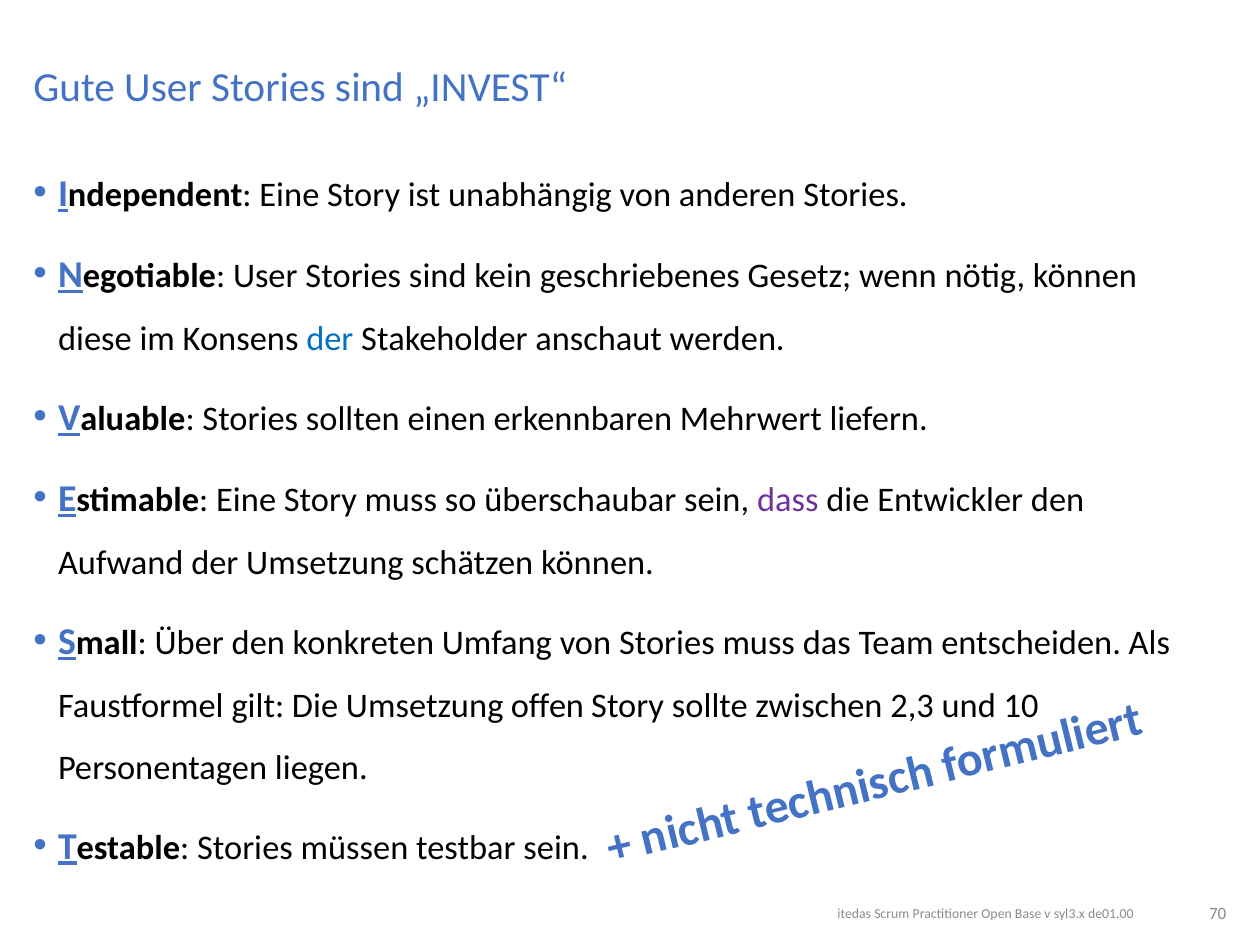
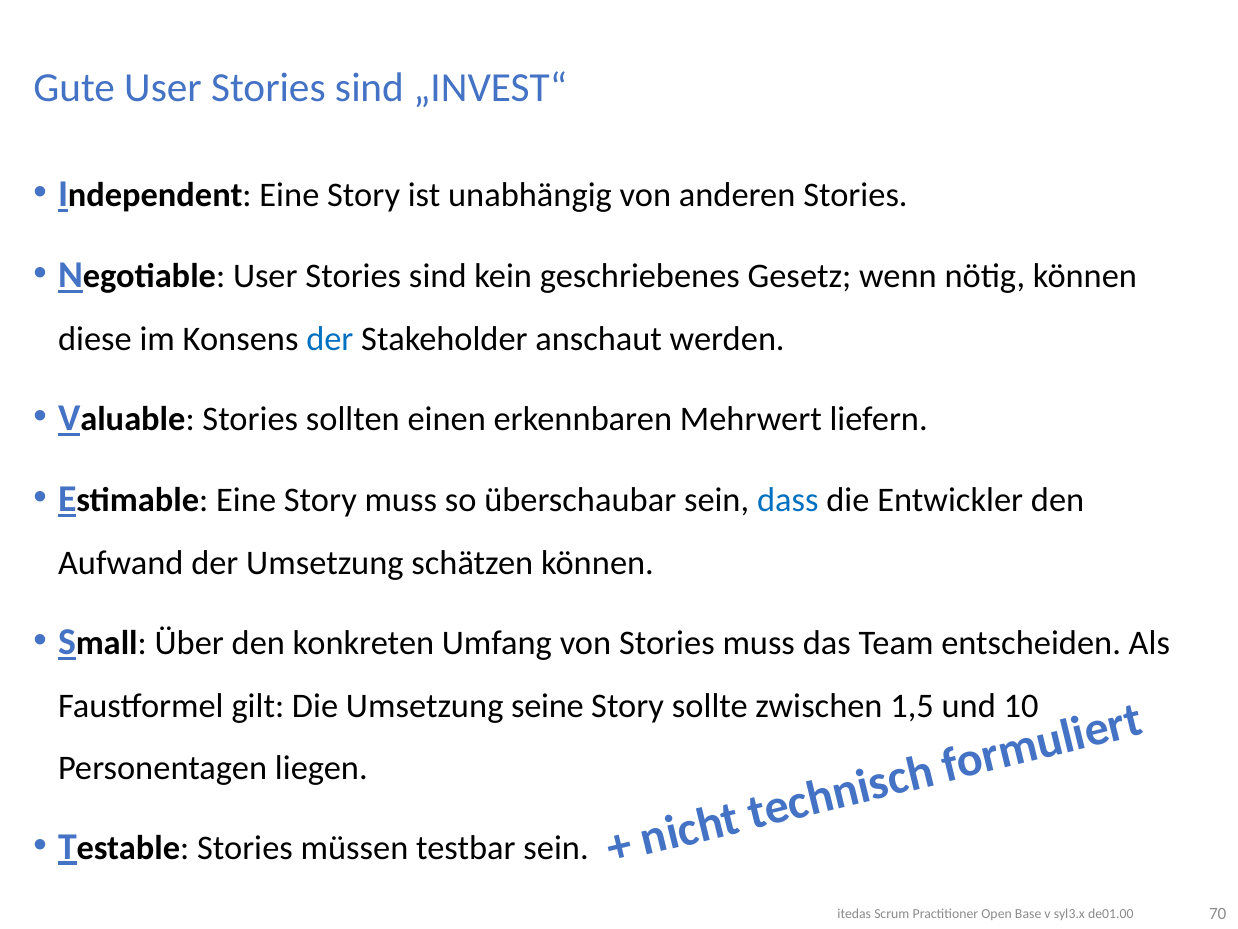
dass colour: purple -> blue
offen: offen -> seine
2,3: 2,3 -> 1,5
